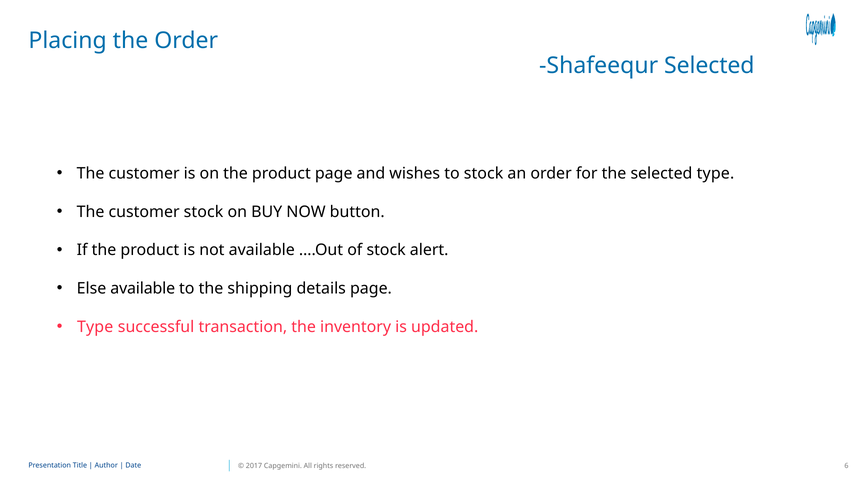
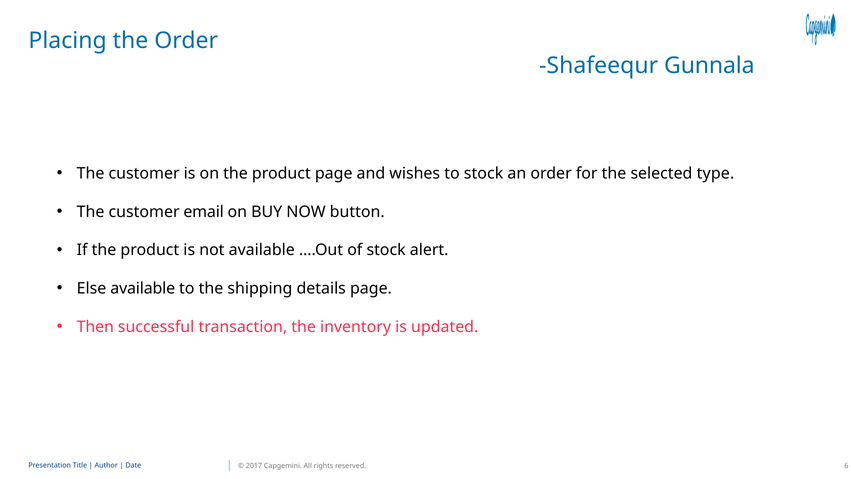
Shafeequr Selected: Selected -> Gunnala
customer stock: stock -> email
Type at (95, 327): Type -> Then
